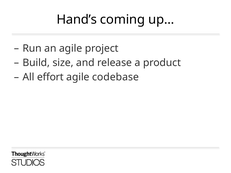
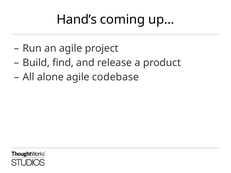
size: size -> find
effort: effort -> alone
